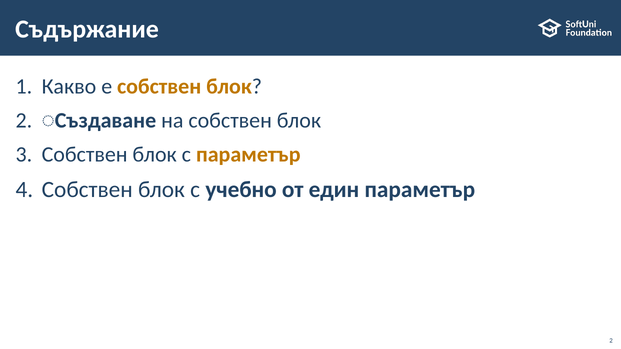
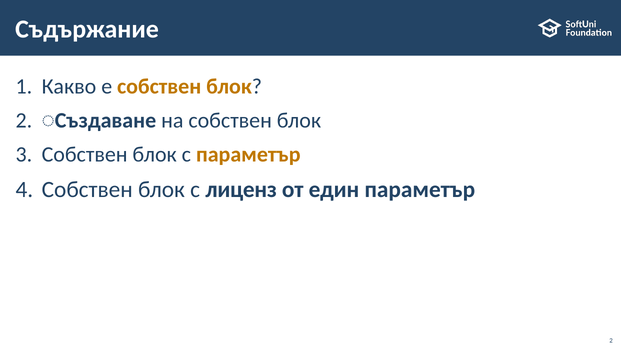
учебно: учебно -> лиценз
